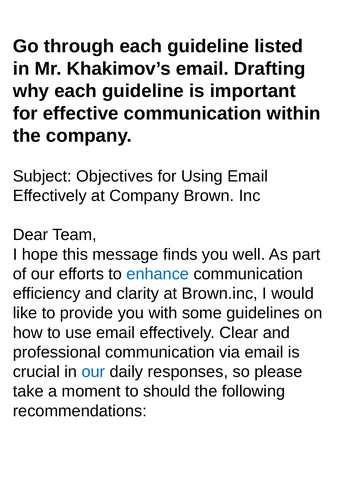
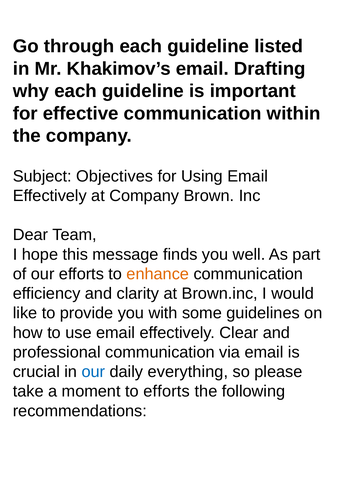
enhance colour: blue -> orange
responses: responses -> everything
to should: should -> efforts
